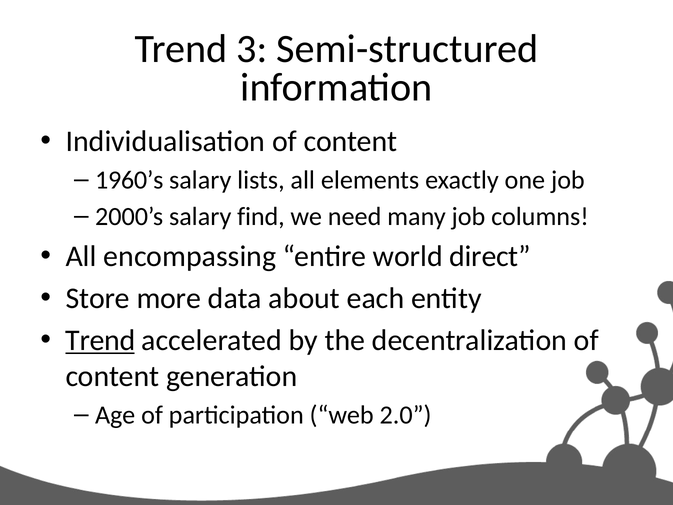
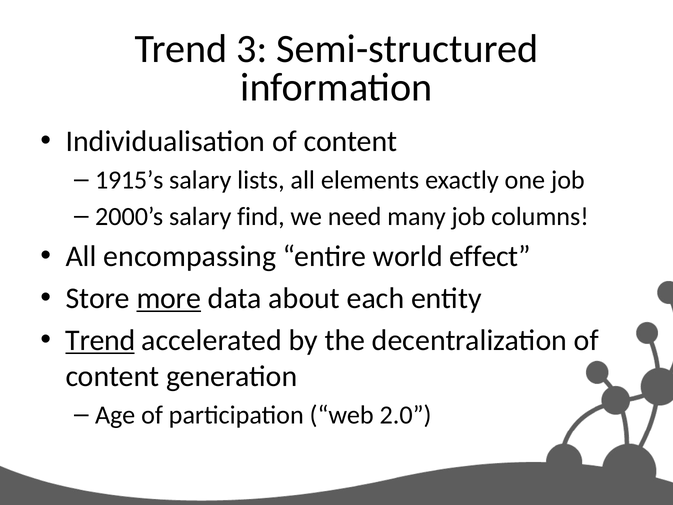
1960’s: 1960’s -> 1915’s
direct: direct -> effect
more underline: none -> present
